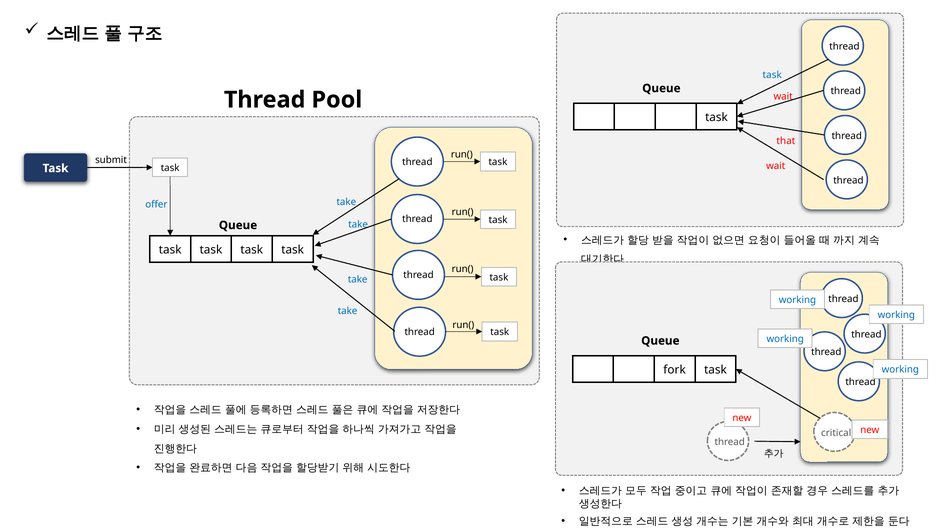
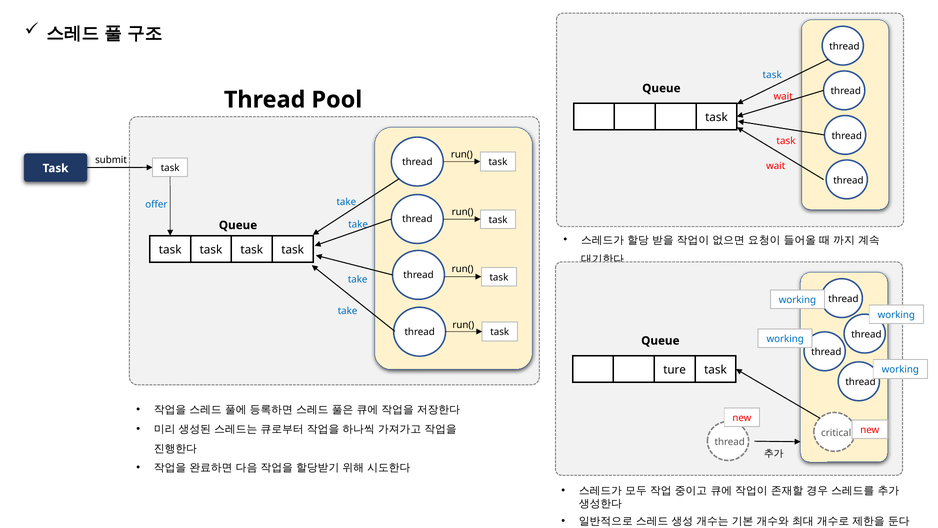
that at (786, 141): that -> task
fork: fork -> ture
